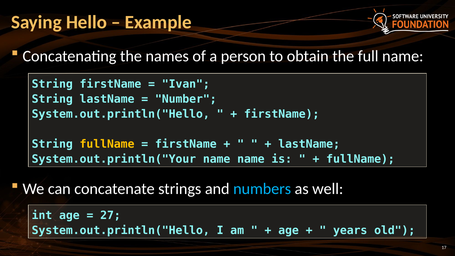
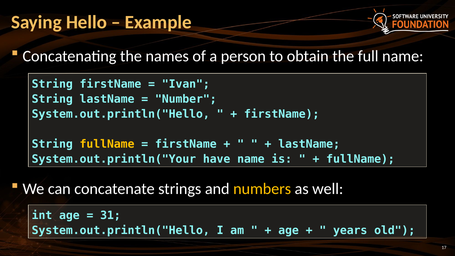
System.out.println("Your name: name -> have
numbers colour: light blue -> yellow
27: 27 -> 31
